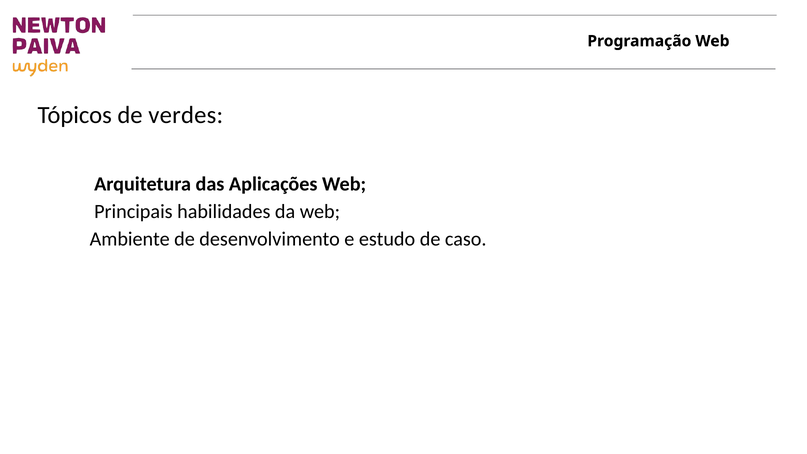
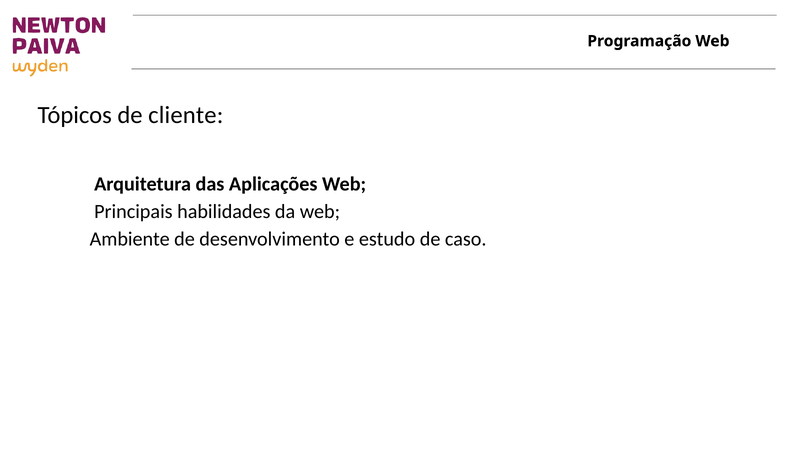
verdes: verdes -> cliente
